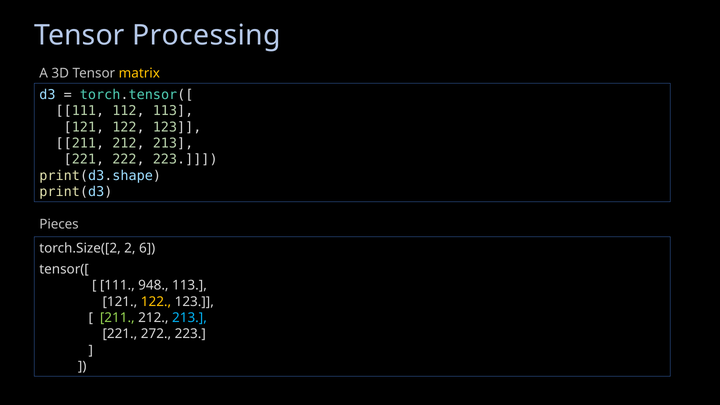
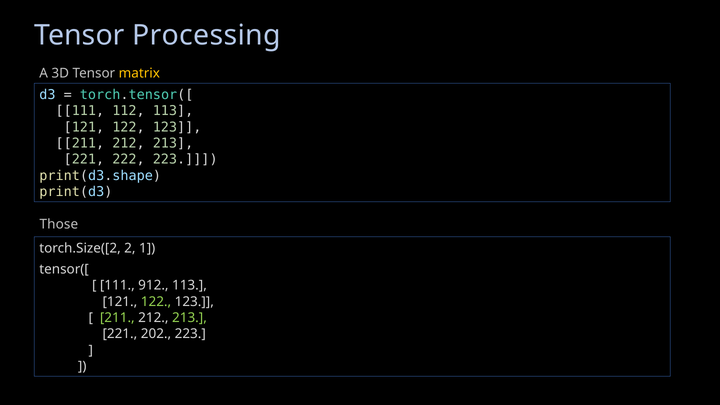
Pieces: Pieces -> Those
6: 6 -> 1
948: 948 -> 912
122 at (156, 302) colour: yellow -> light green
213 at (189, 318) colour: light blue -> light green
272: 272 -> 202
